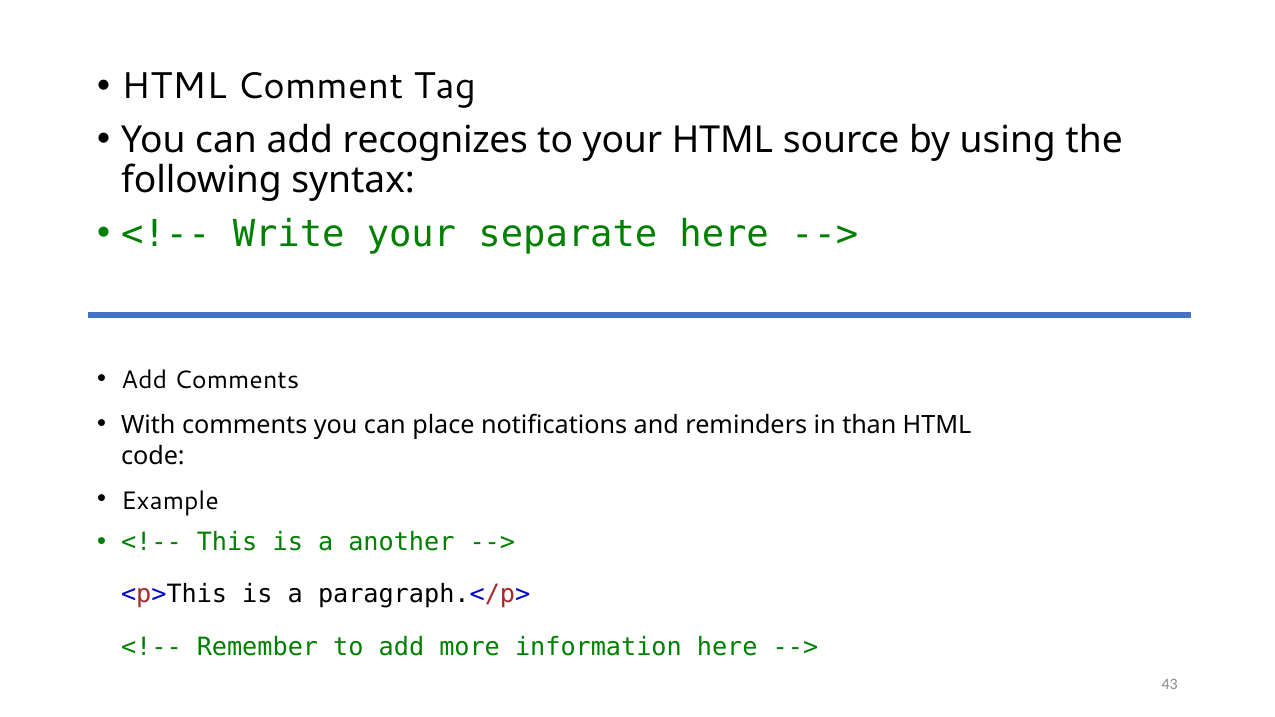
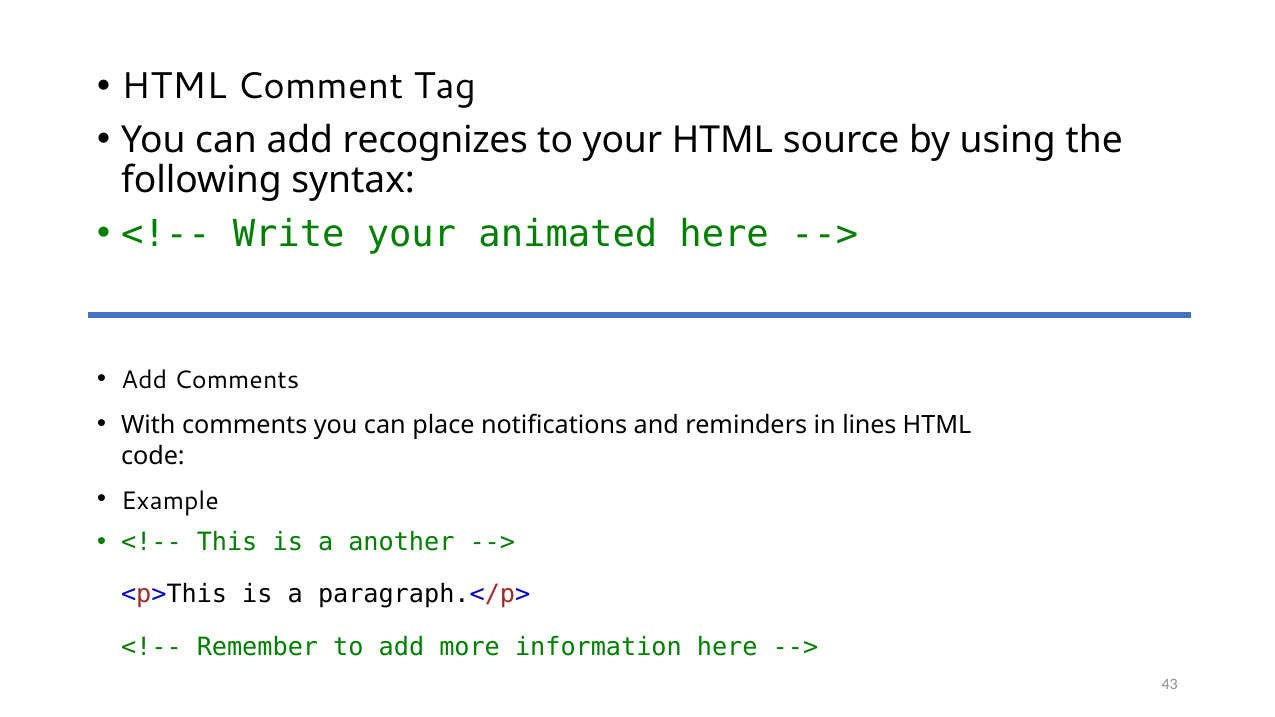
separate: separate -> animated
than: than -> lines
